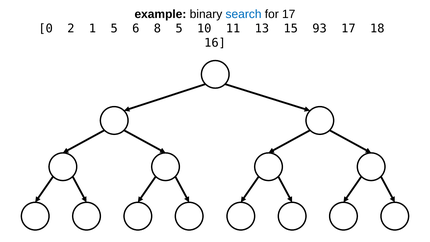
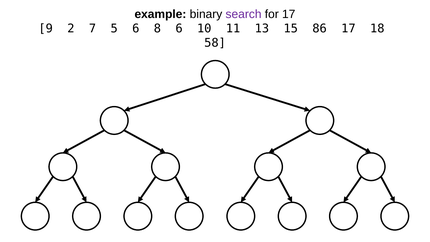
search colour: blue -> purple
0 at (46, 28): 0 -> 9
1 at (92, 28): 1 -> 7
6 8 5: 5 -> 6
93: 93 -> 86
16: 16 -> 58
